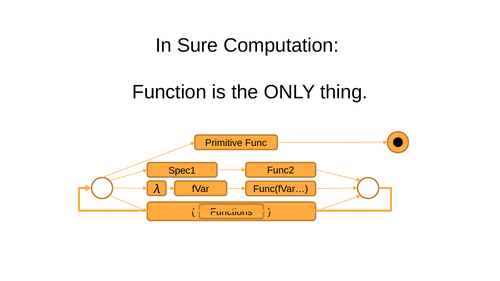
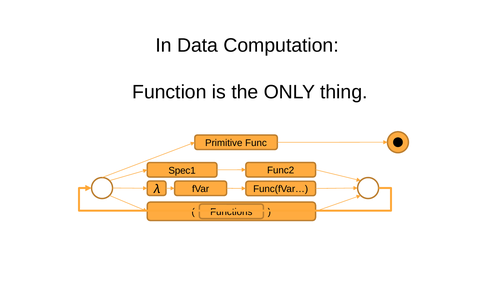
Sure: Sure -> Data
